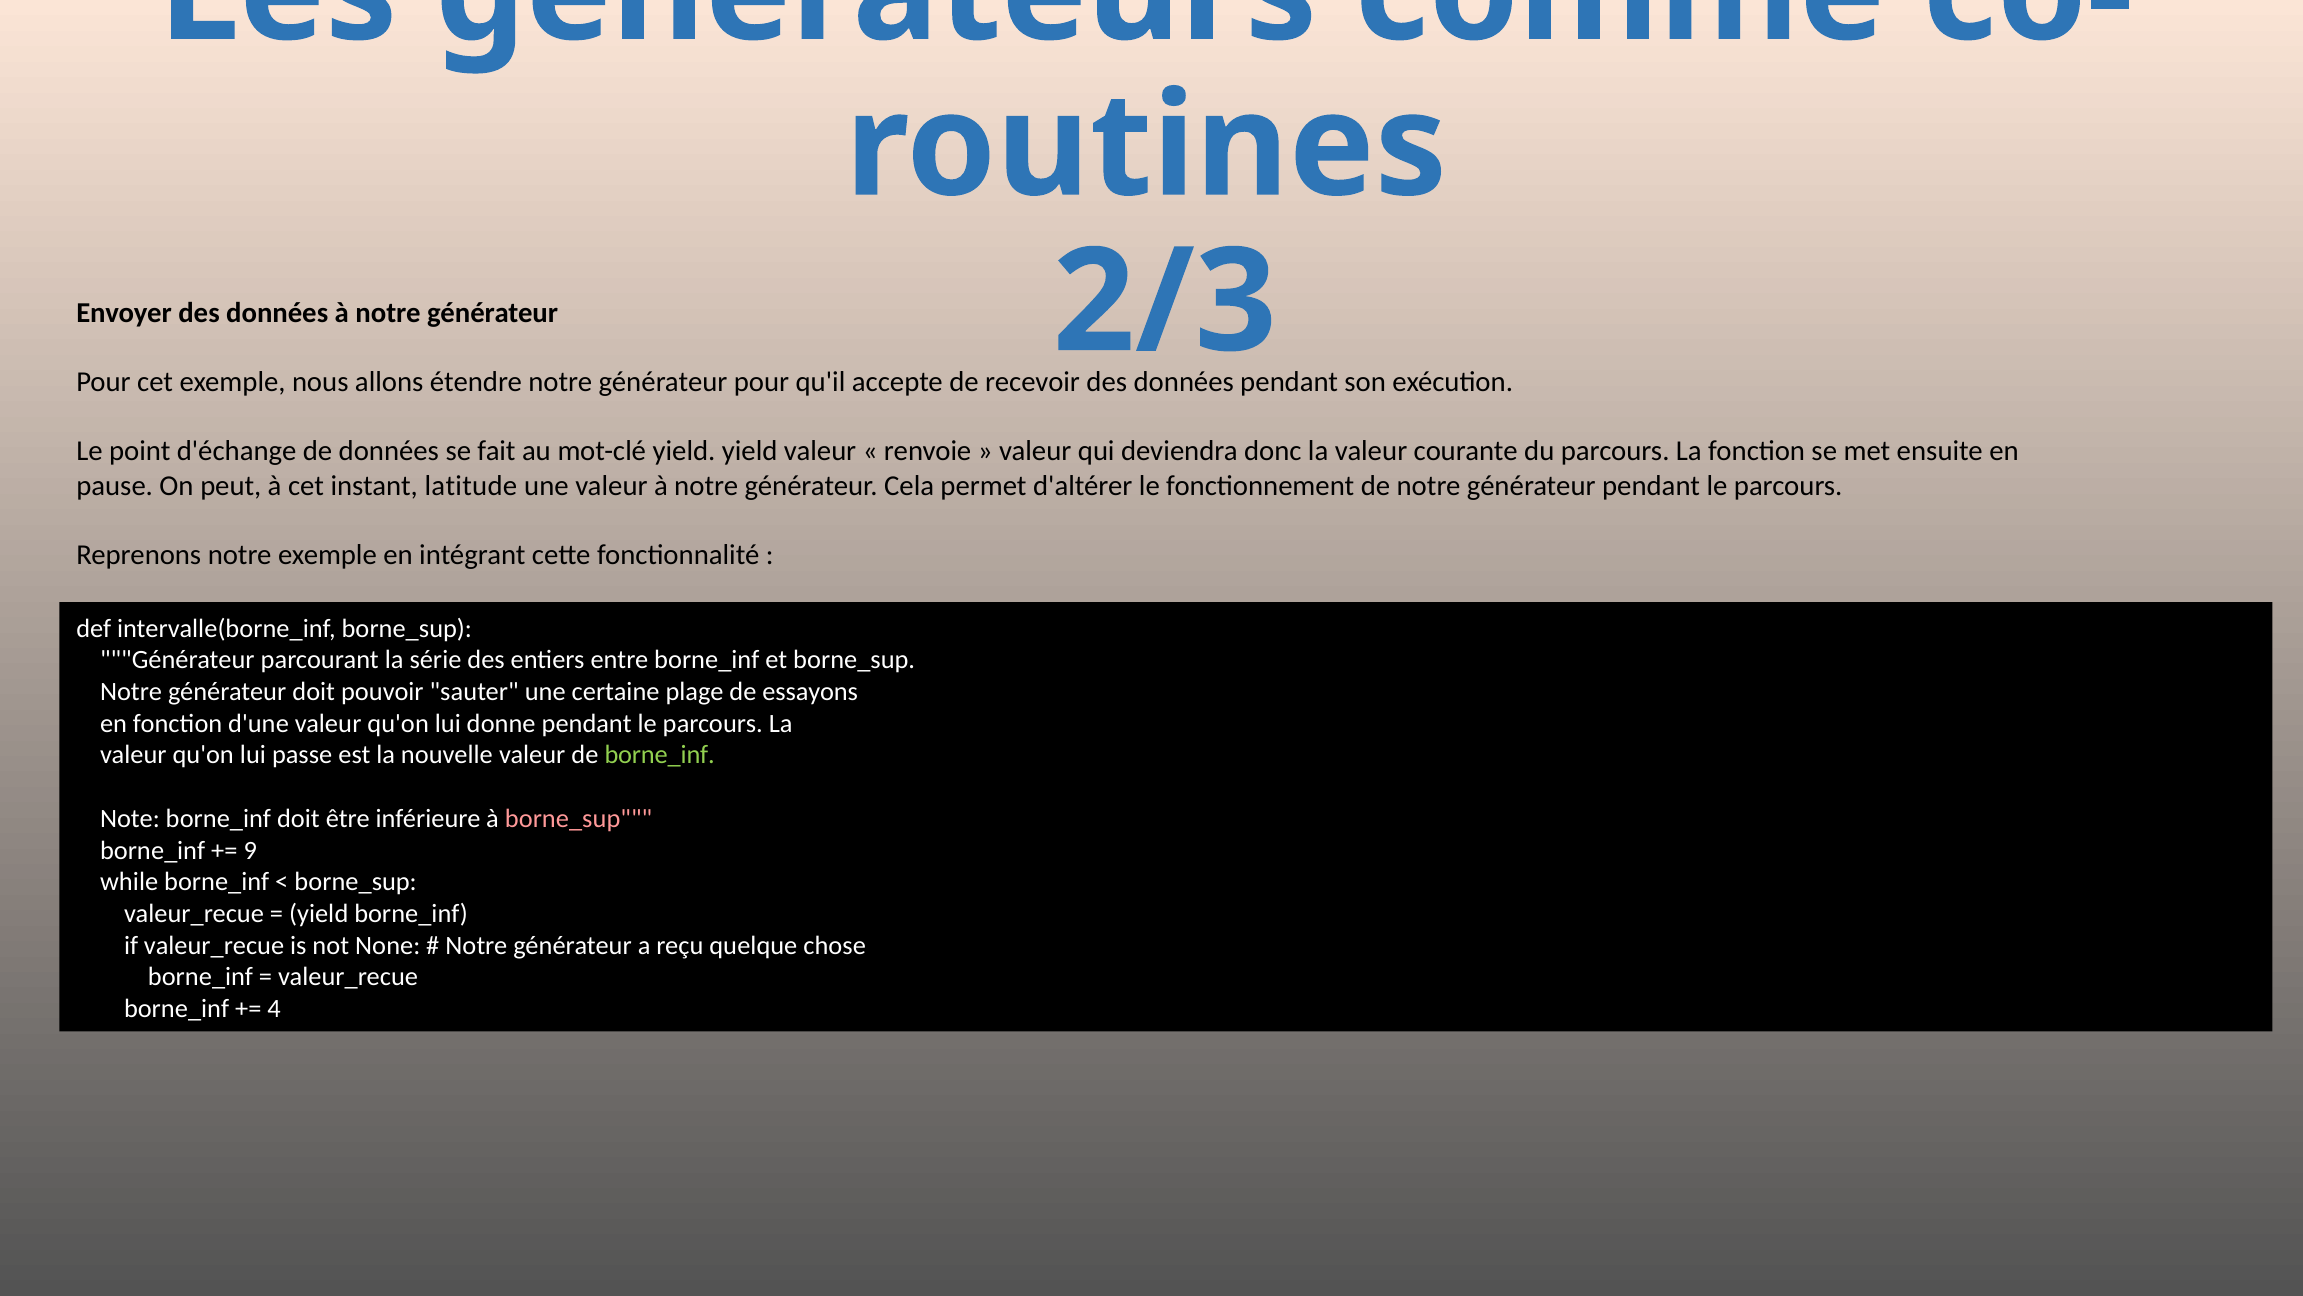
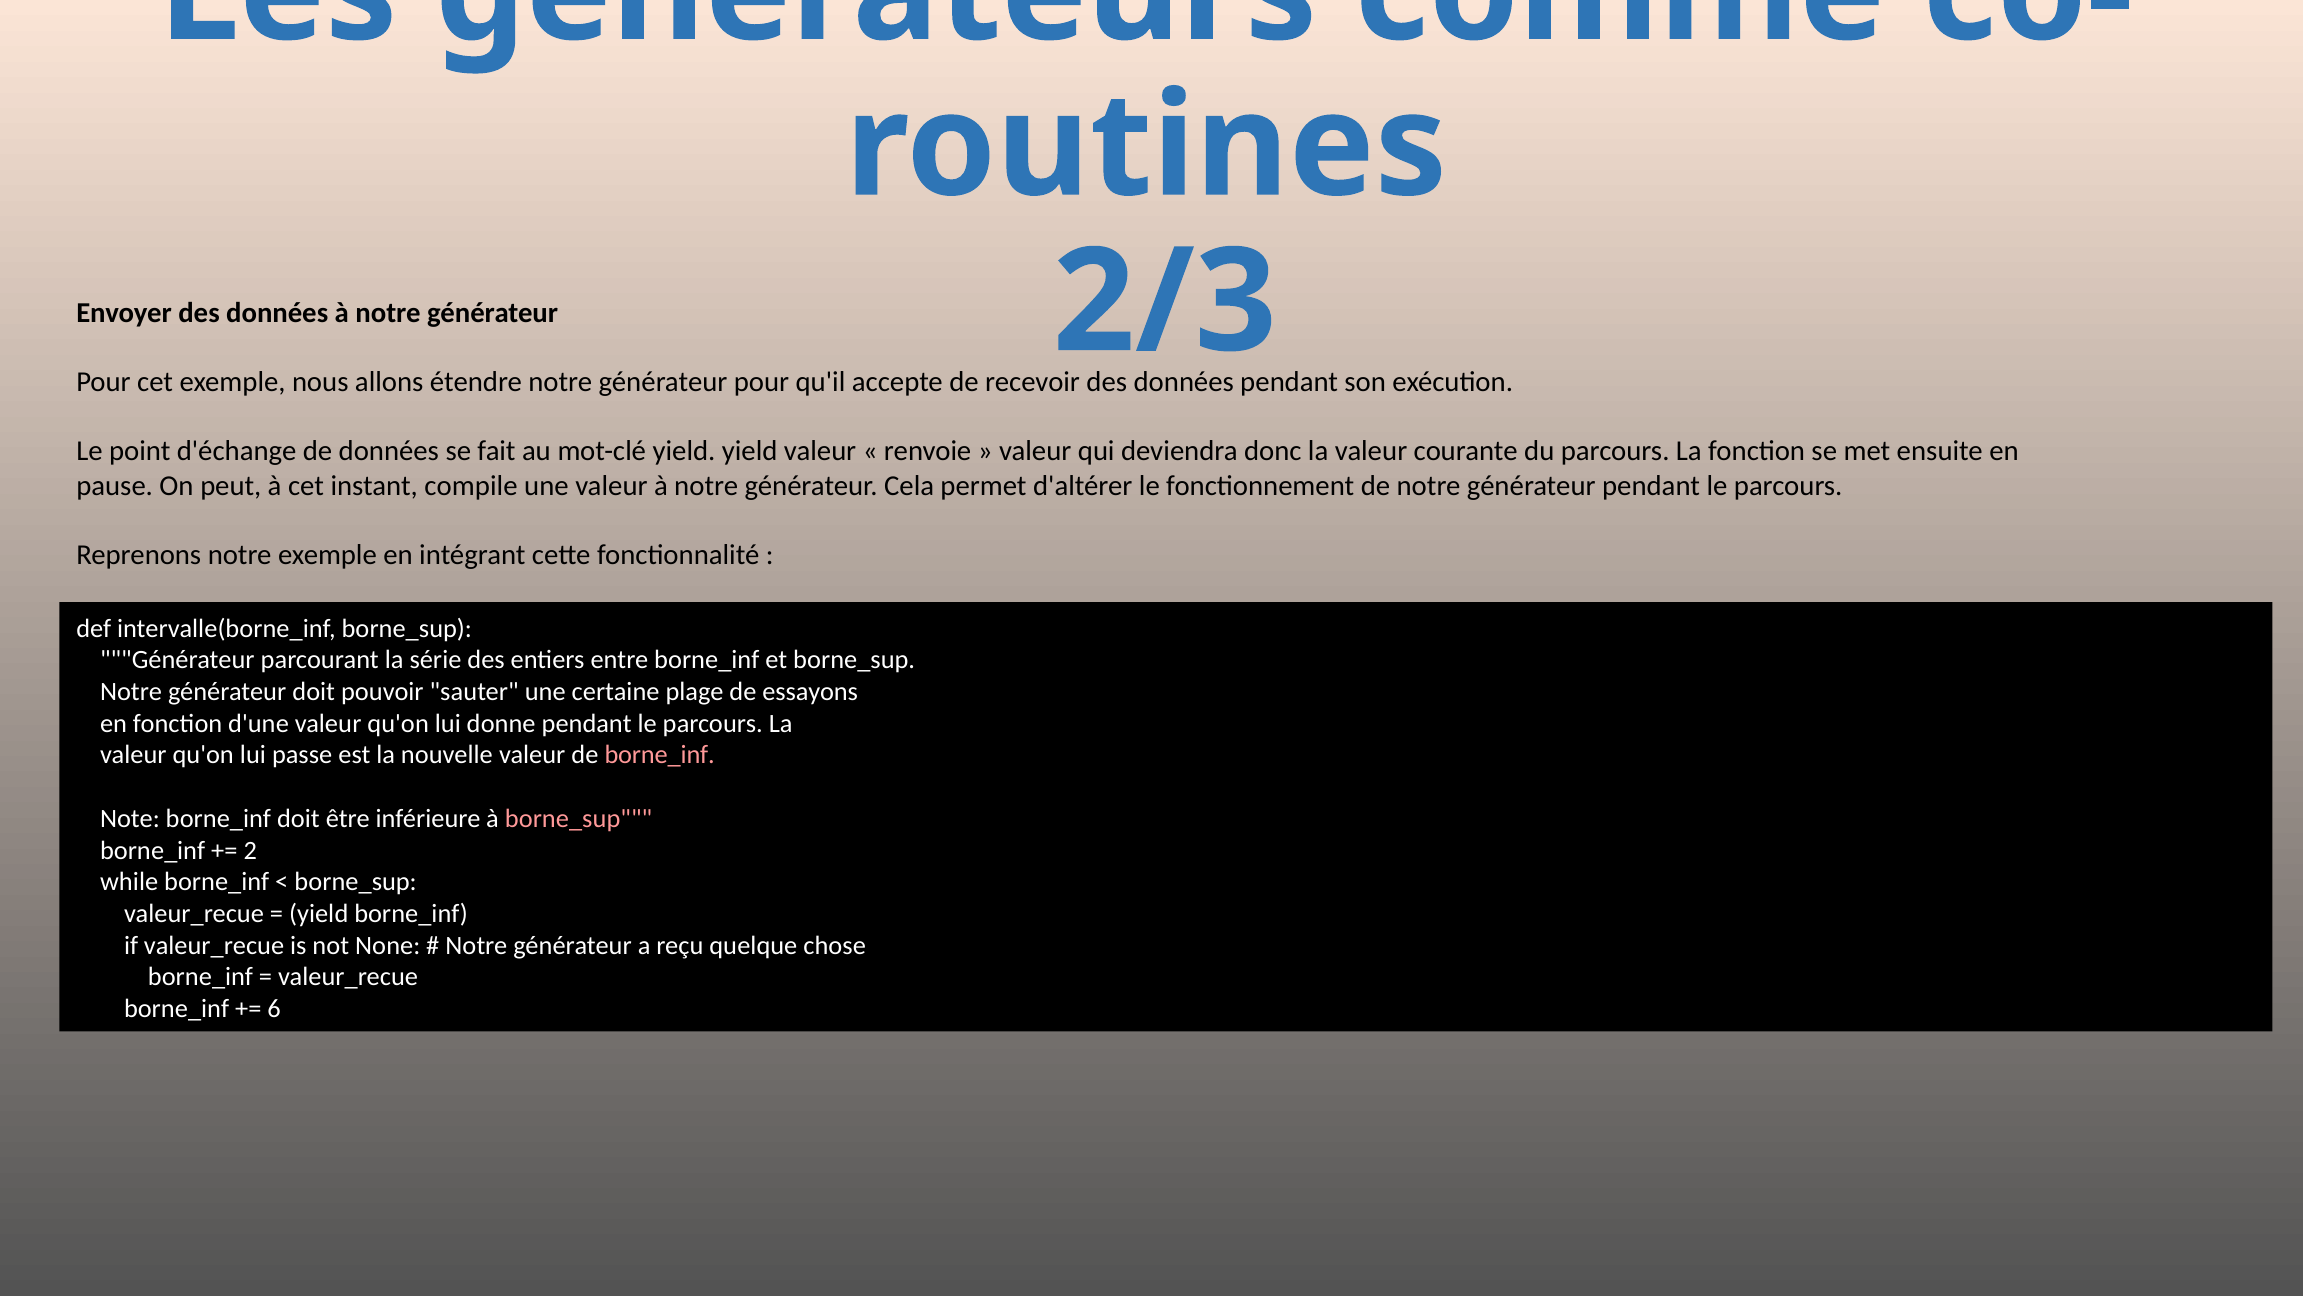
latitude: latitude -> compile
borne_inf at (660, 755) colour: light green -> pink
9: 9 -> 2
4: 4 -> 6
